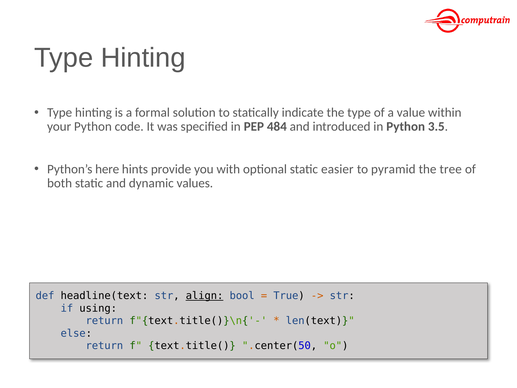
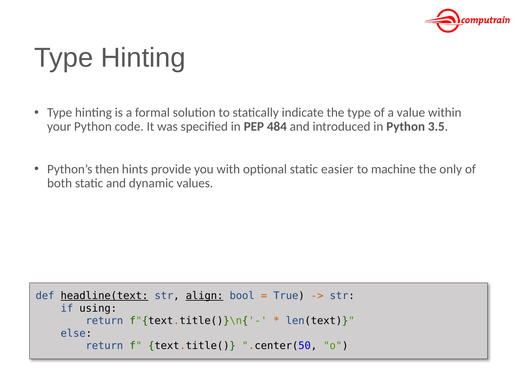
here: here -> then
pyramid: pyramid -> machine
tree: tree -> only
headline(text underline: none -> present
